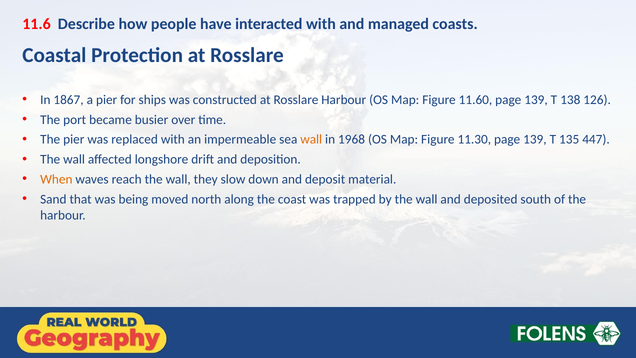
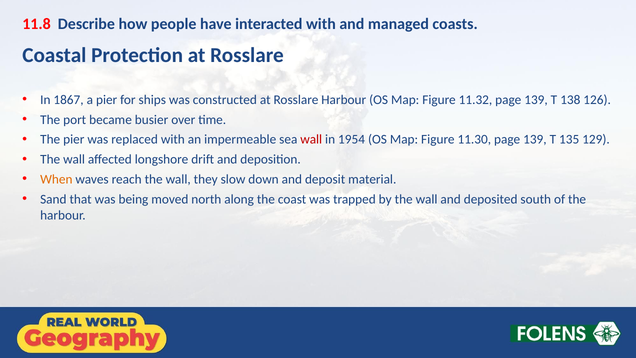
11.6: 11.6 -> 11.8
11.60: 11.60 -> 11.32
wall at (311, 139) colour: orange -> red
1968: 1968 -> 1954
447: 447 -> 129
